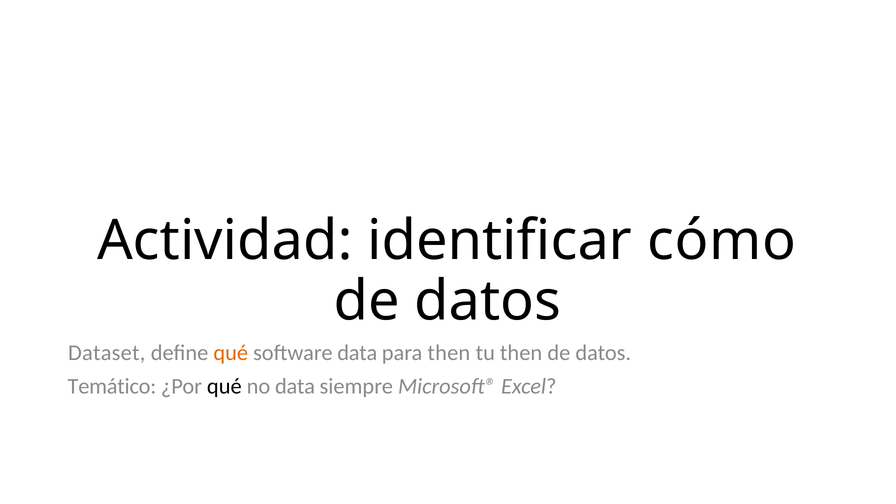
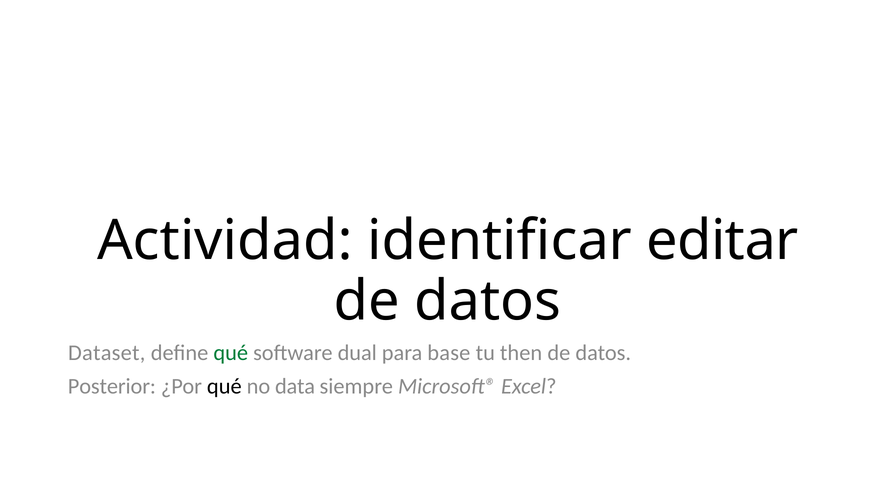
cómo: cómo -> editar
qué at (231, 353) colour: orange -> green
software data: data -> dual
para then: then -> base
Temático: Temático -> Posterior
